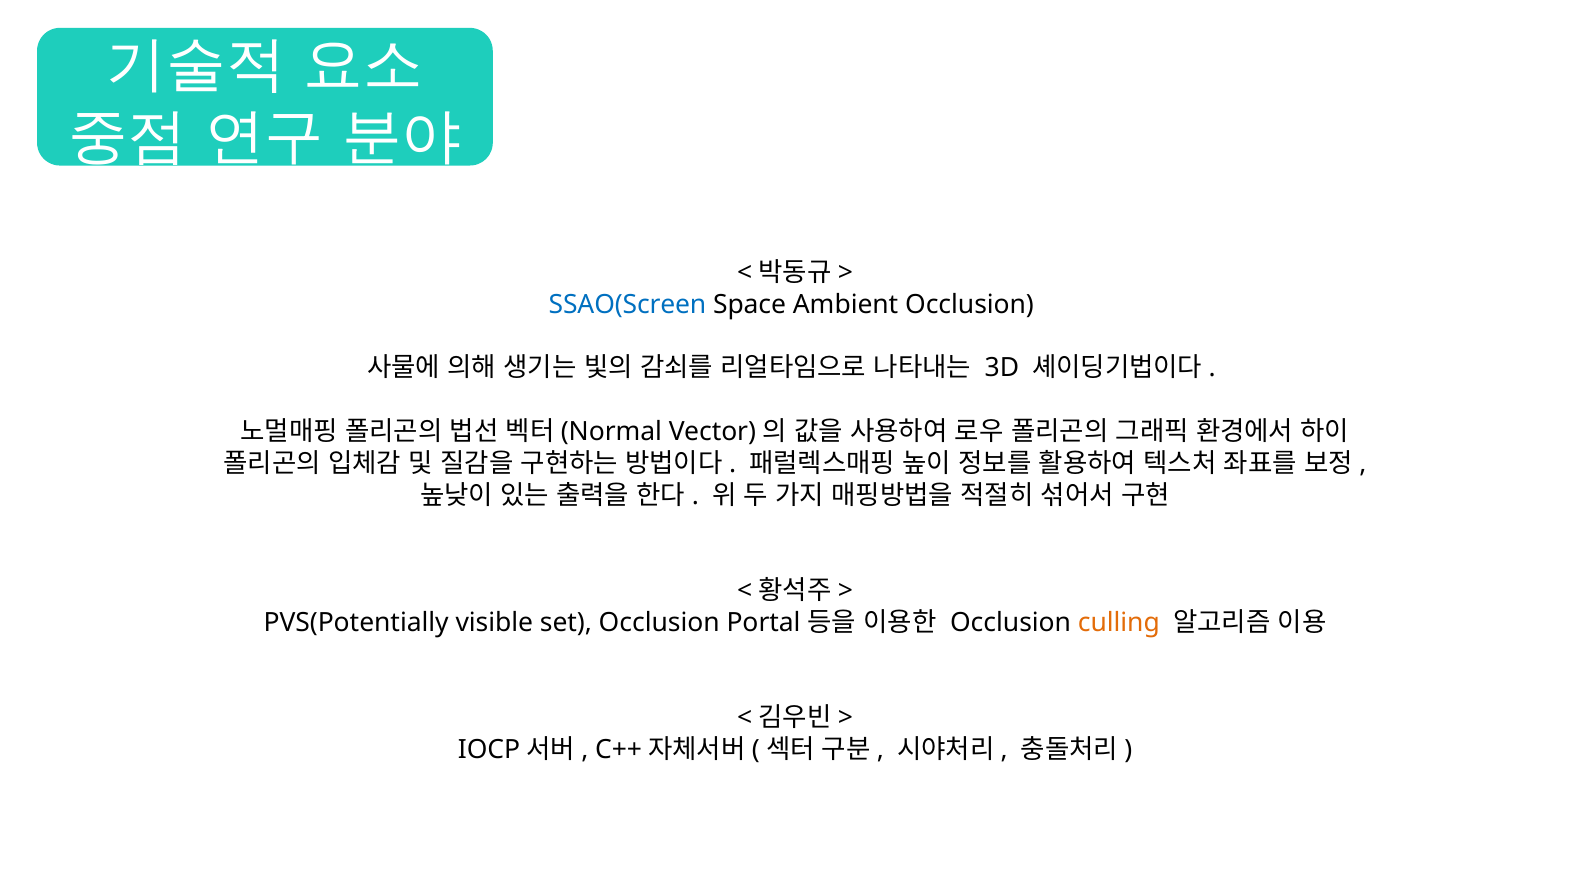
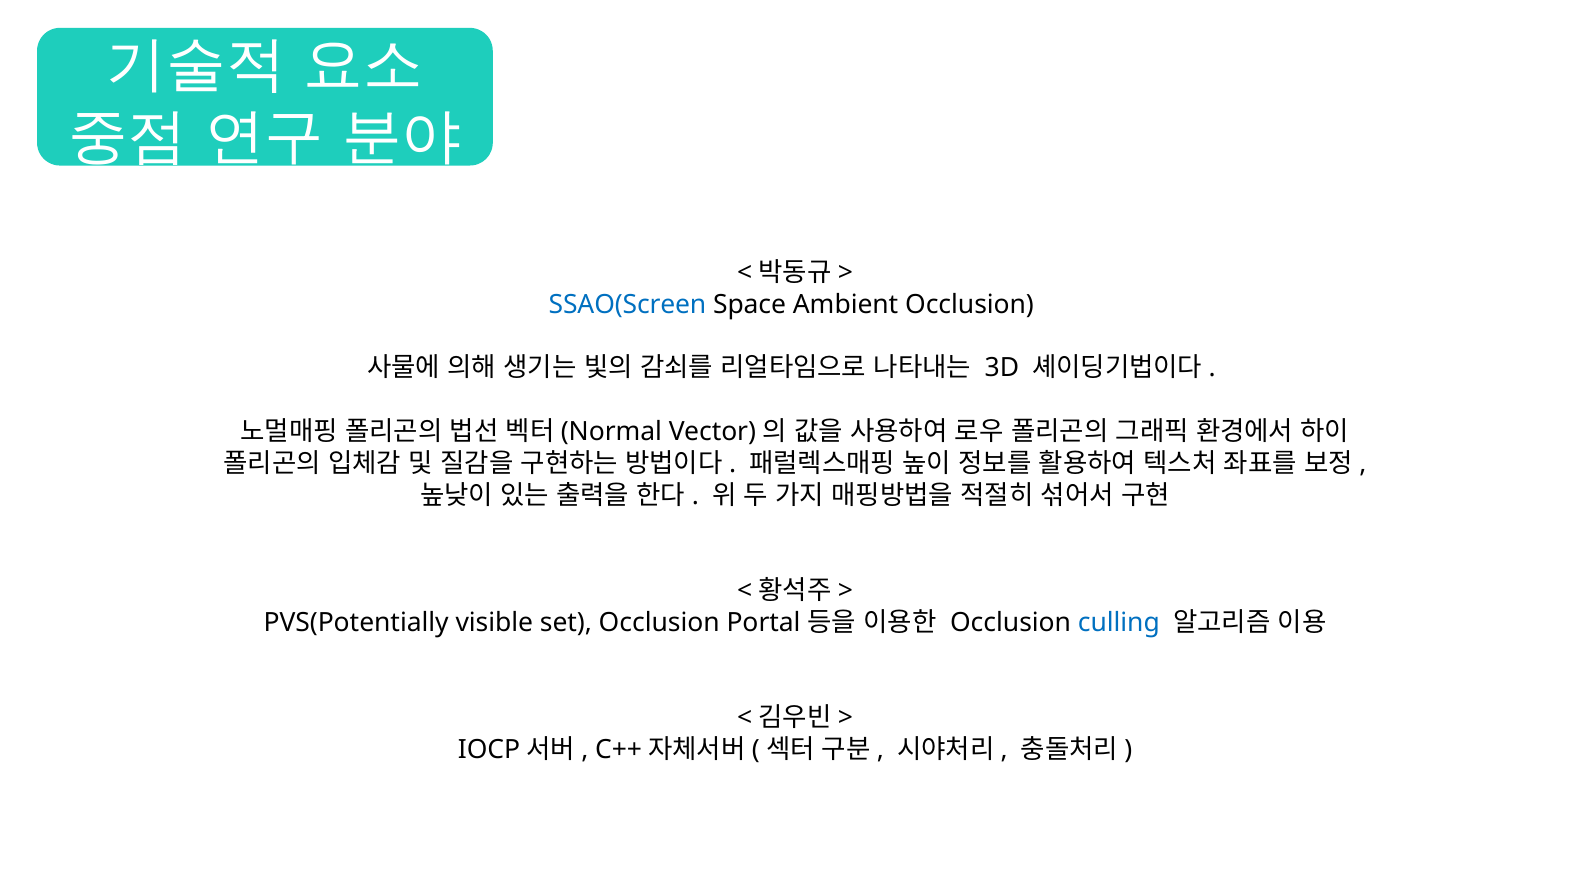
culling colour: orange -> blue
